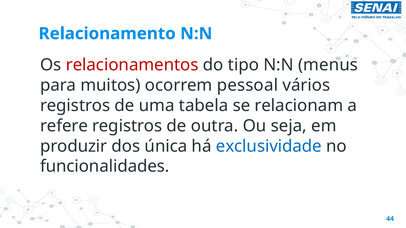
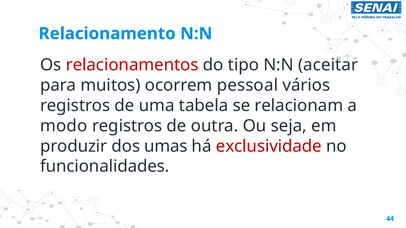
menus: menus -> aceitar
refere: refere -> modo
única: única -> umas
exclusividade colour: blue -> red
